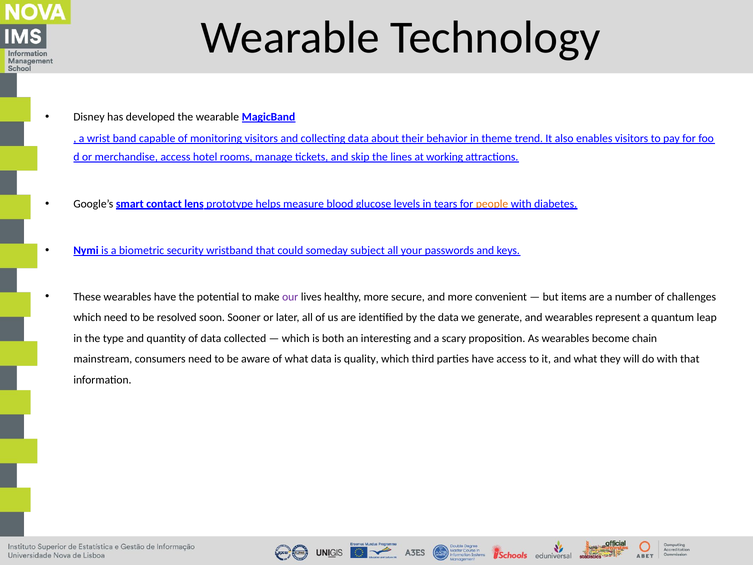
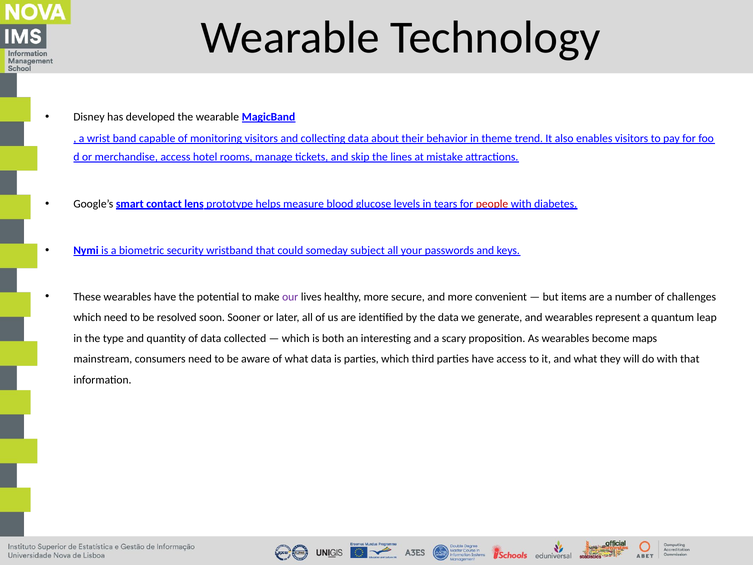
working: working -> mistake
people colour: orange -> red
chain: chain -> maps
is quality: quality -> parties
